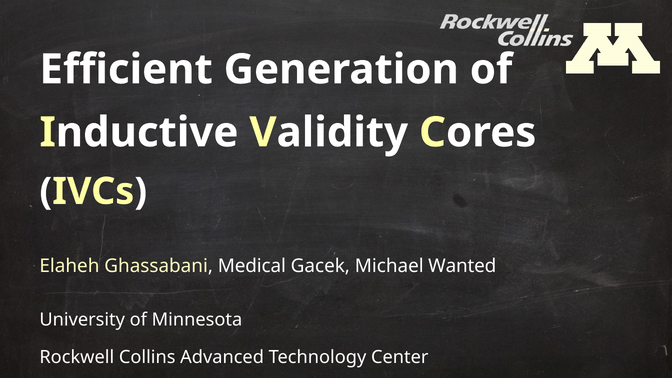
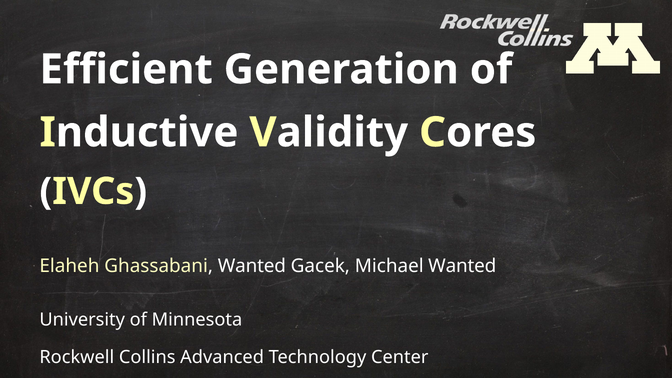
Ghassabani Medical: Medical -> Wanted
